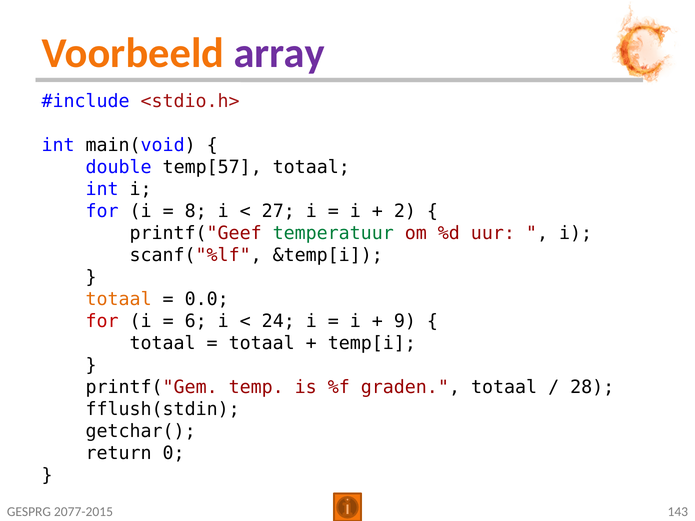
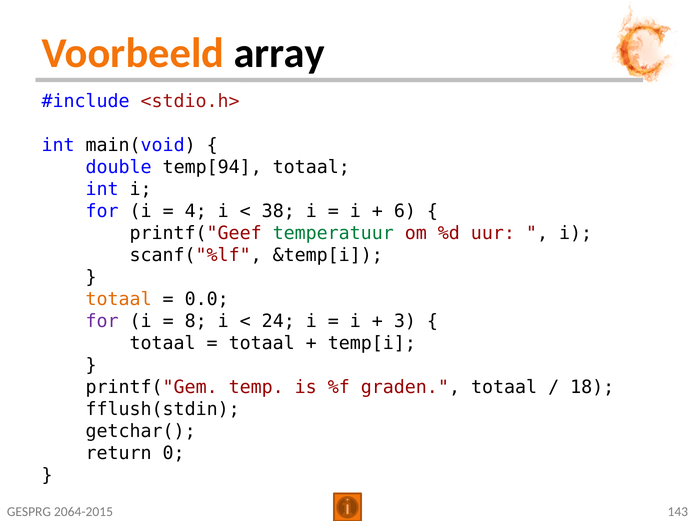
array colour: purple -> black
temp[57: temp[57 -> temp[94
8: 8 -> 4
27: 27 -> 38
2: 2 -> 6
for at (102, 321) colour: red -> purple
6: 6 -> 8
9: 9 -> 3
28: 28 -> 18
2077-2015: 2077-2015 -> 2064-2015
